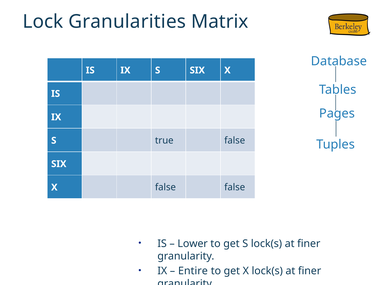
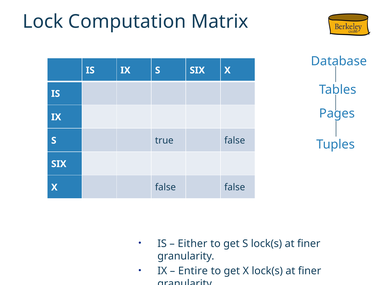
Granularities: Granularities -> Computation
Lower: Lower -> Either
